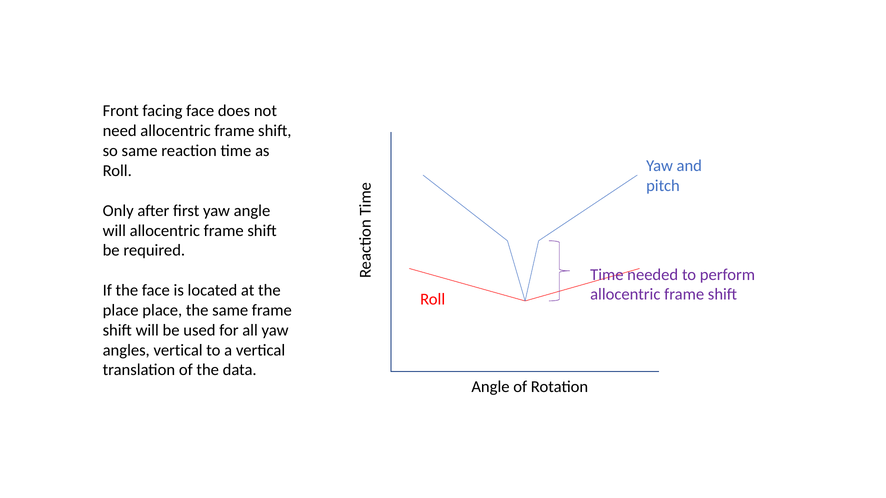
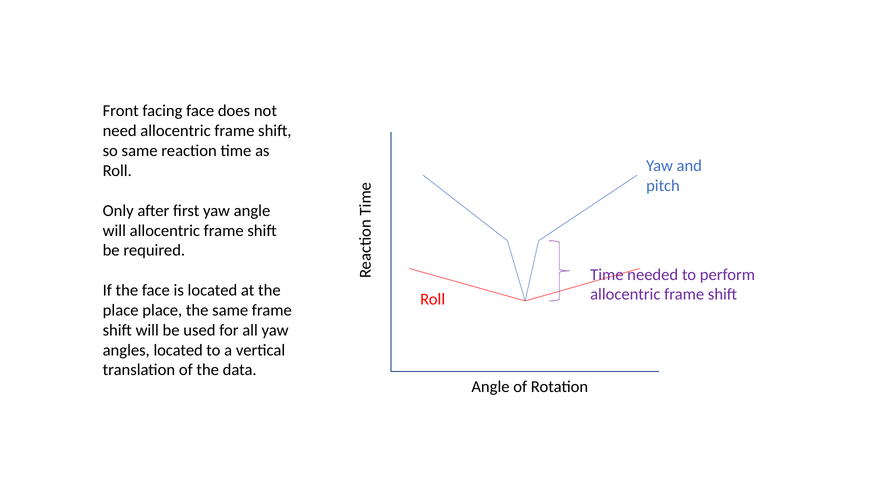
angles vertical: vertical -> located
